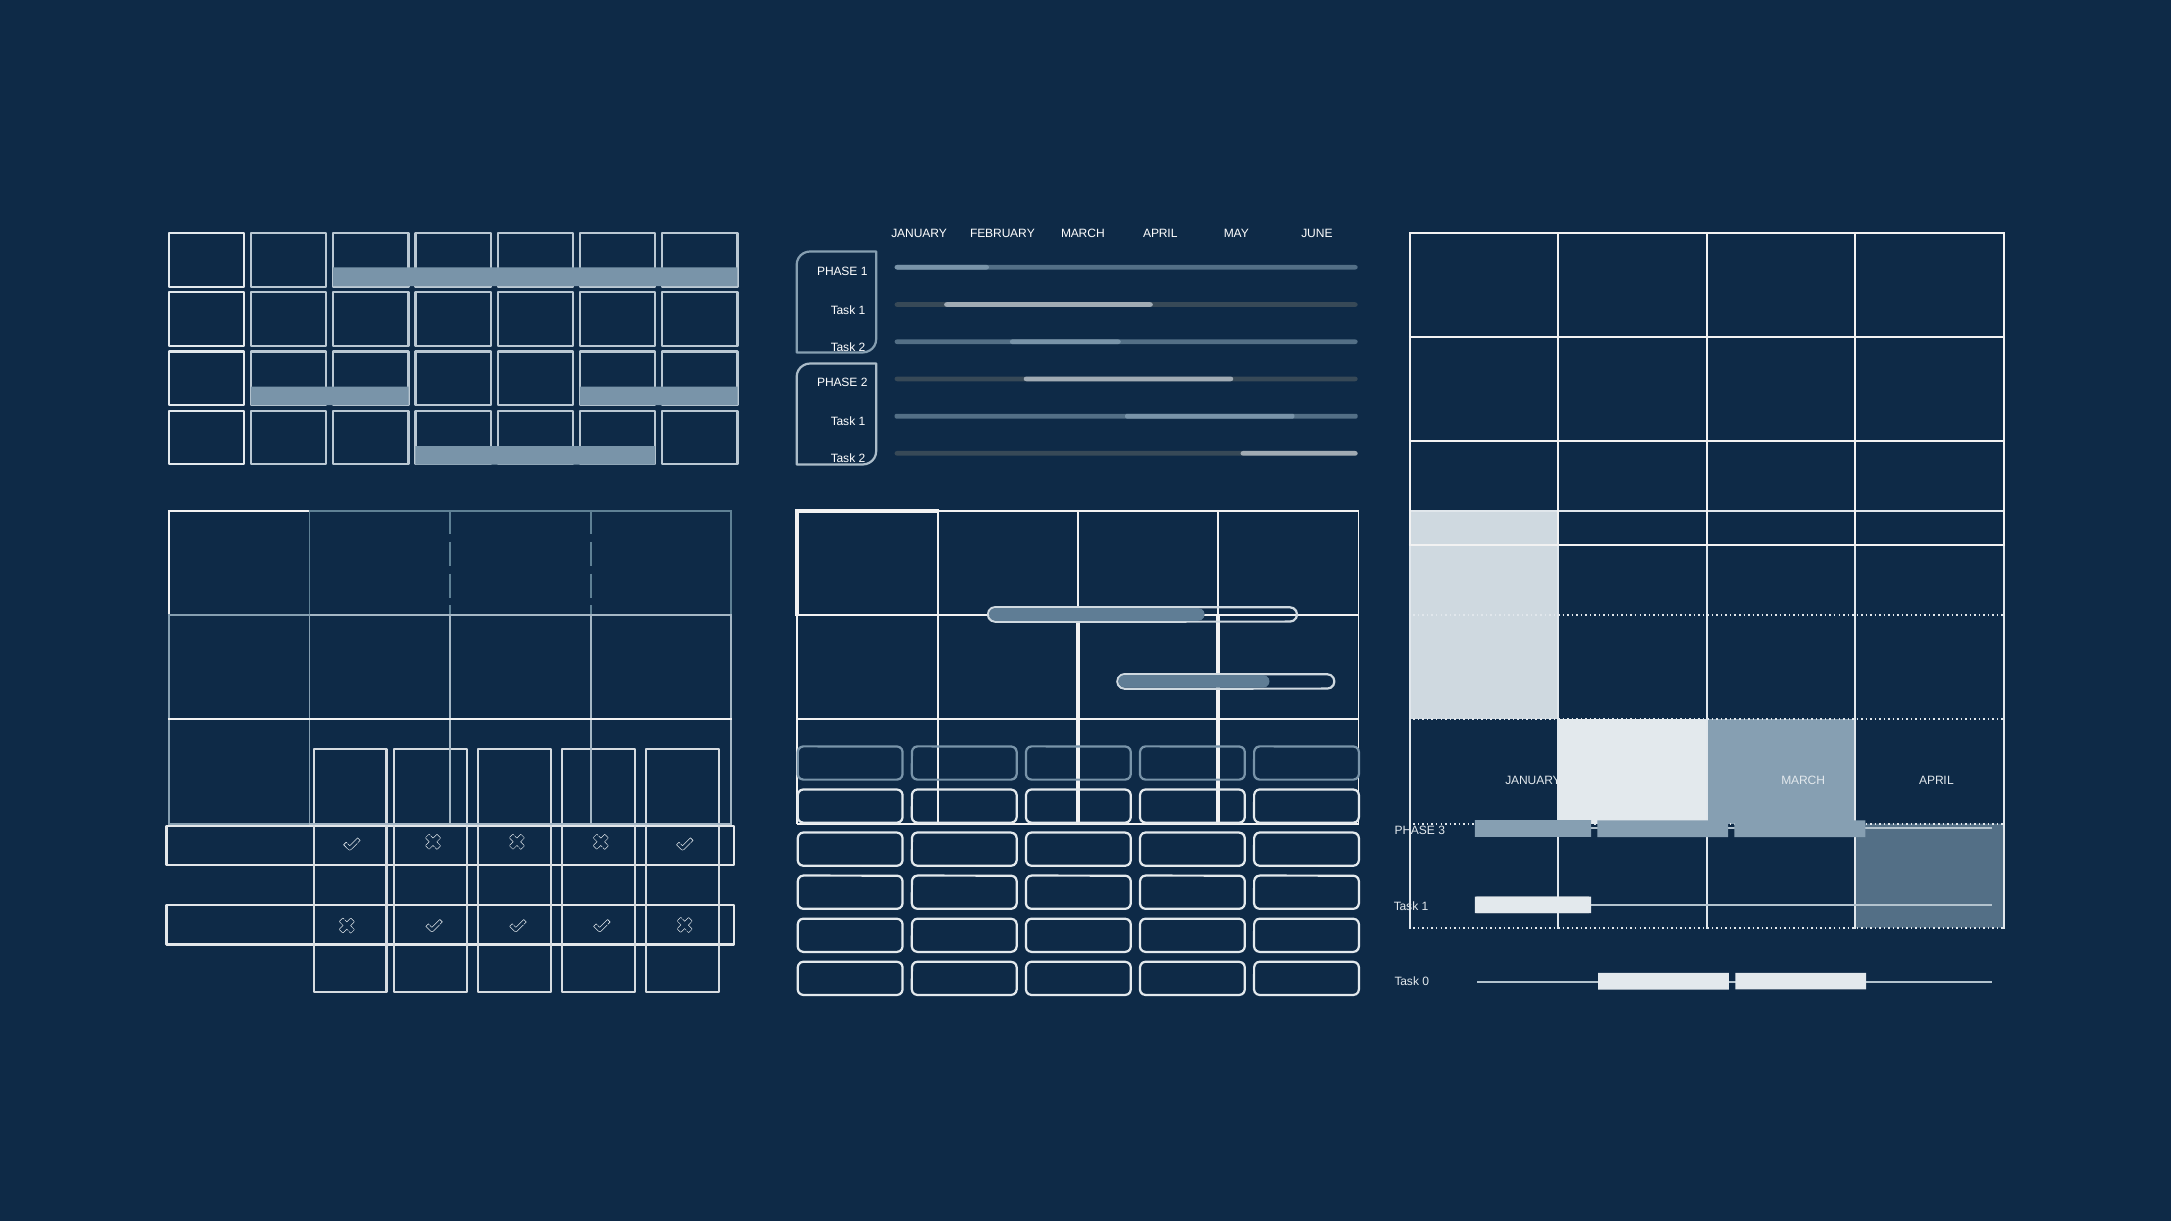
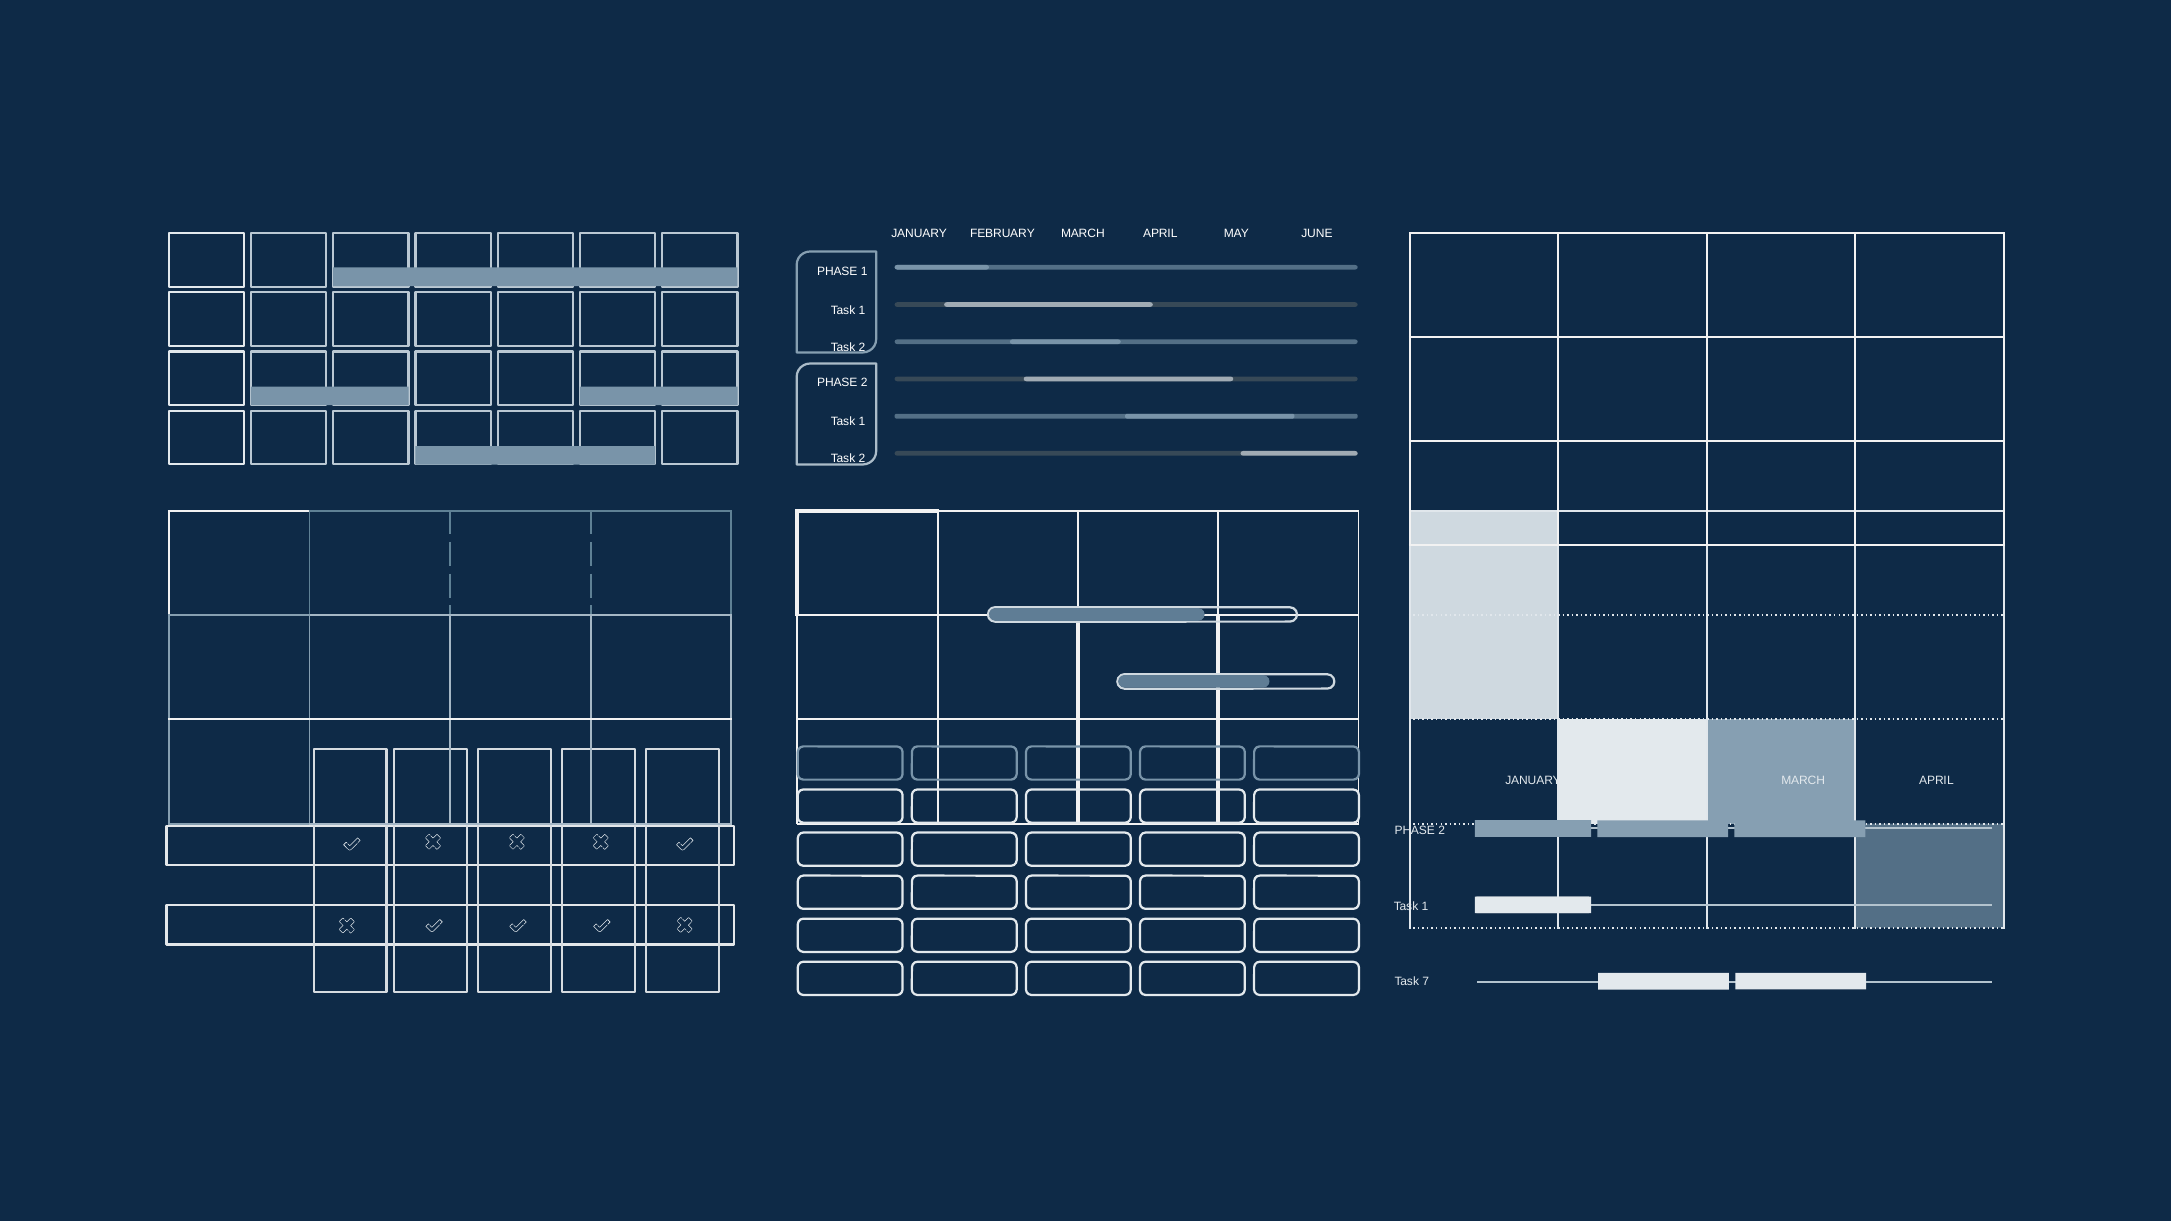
3 at (1442, 831): 3 -> 2
0: 0 -> 7
